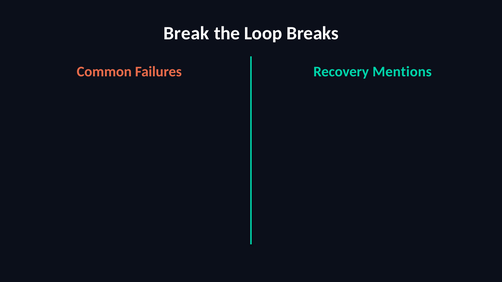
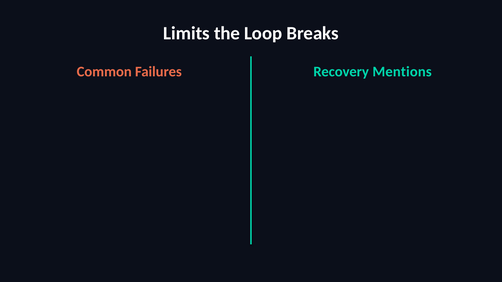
Break: Break -> Limits
